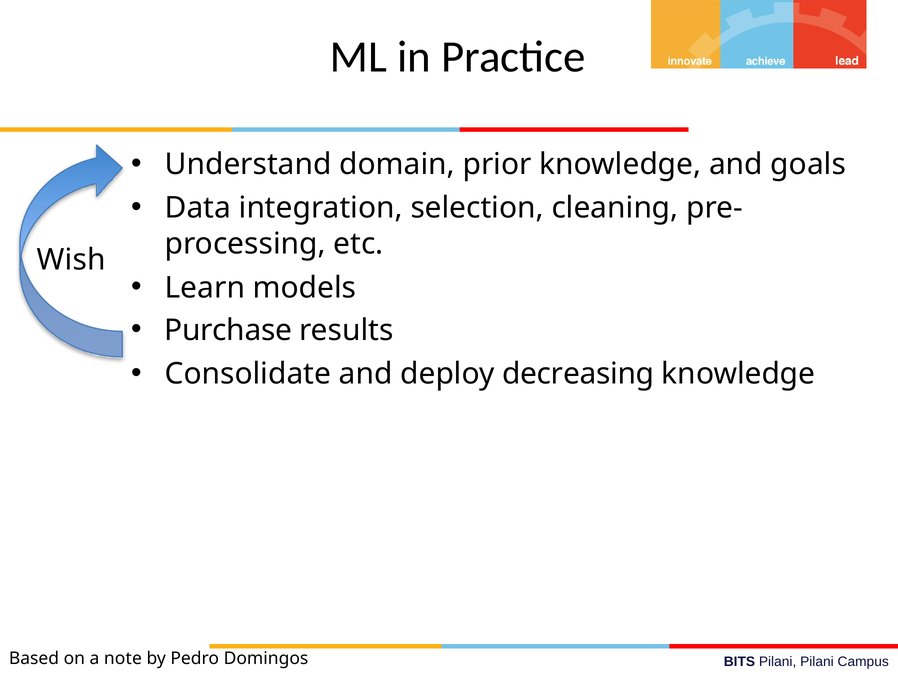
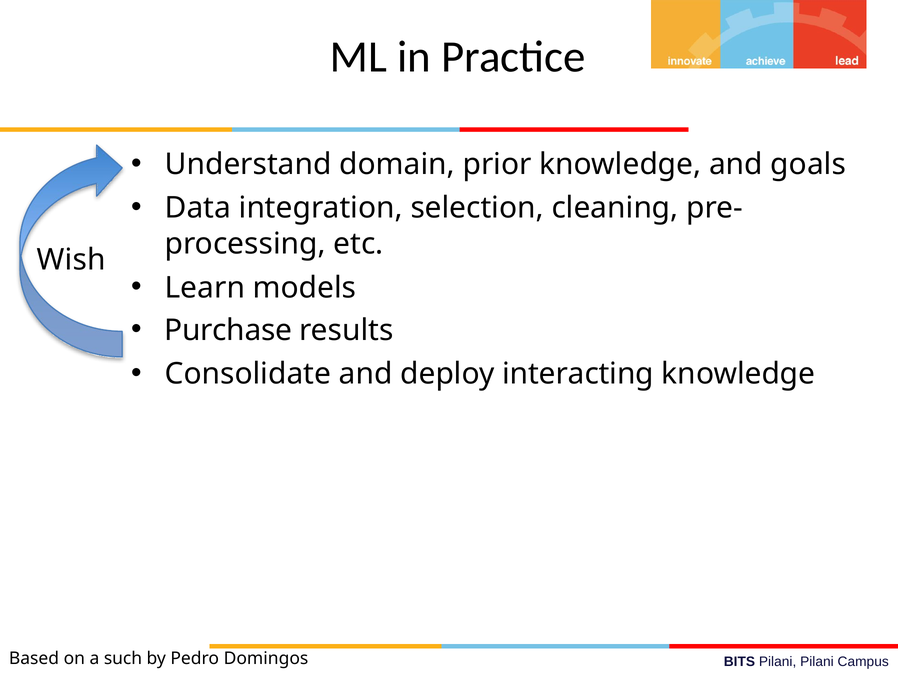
decreasing: decreasing -> interacting
note: note -> such
